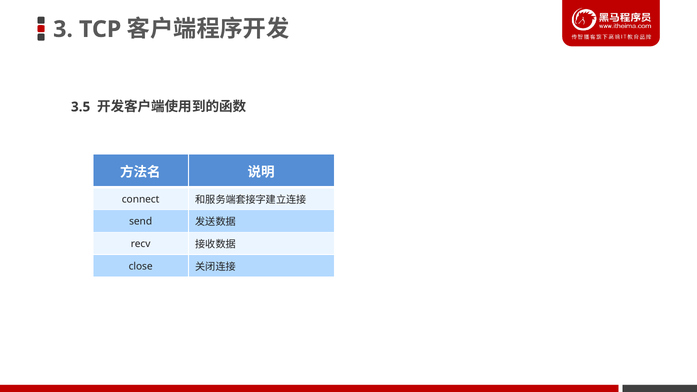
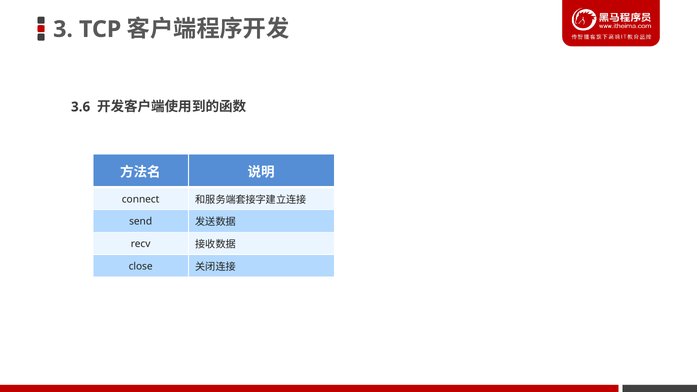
3.5: 3.5 -> 3.6
